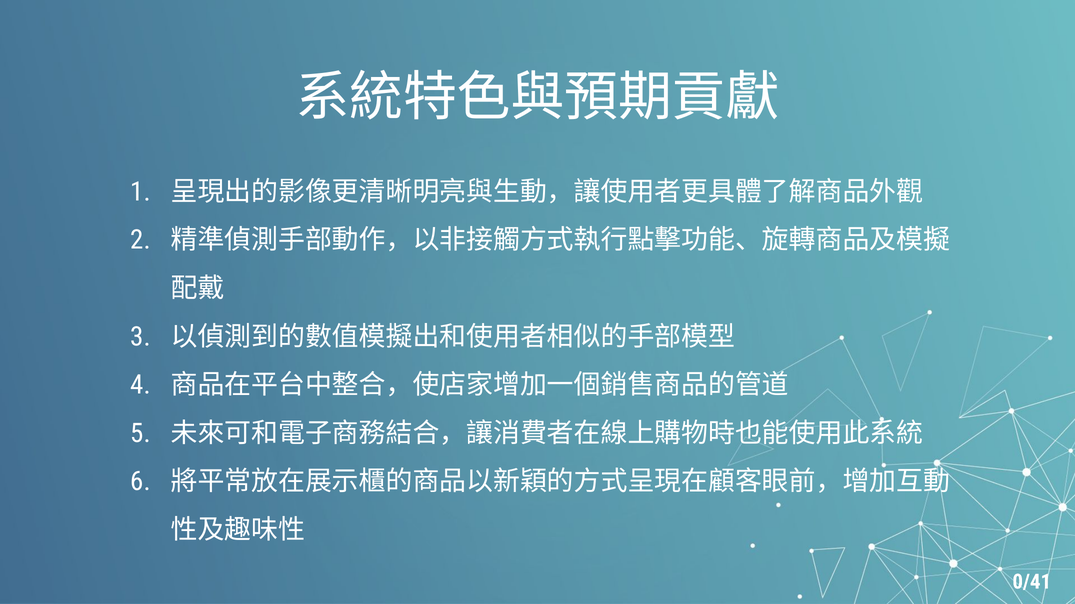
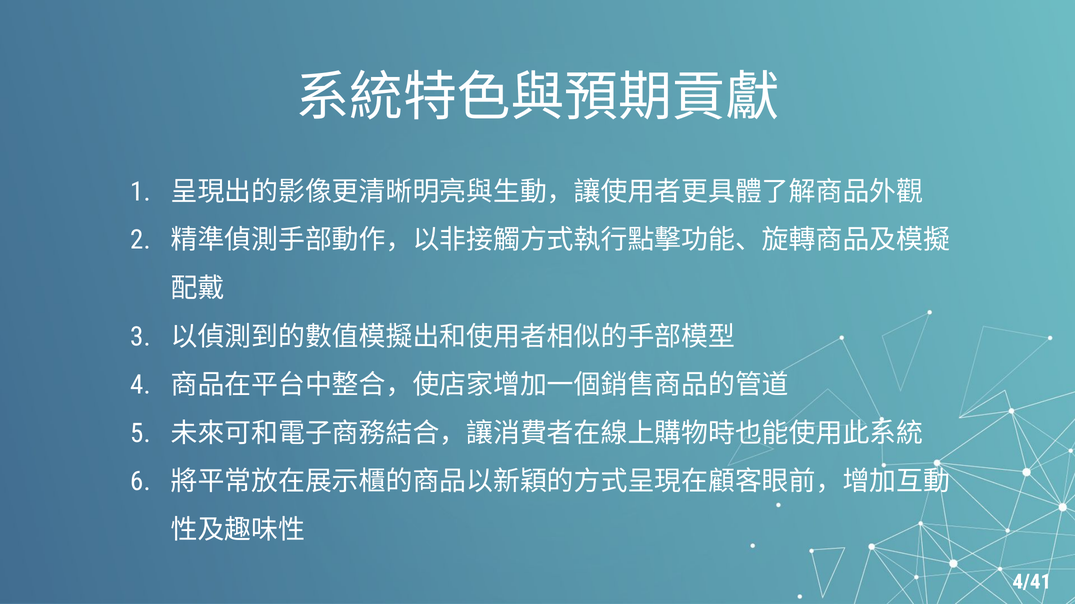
0/41: 0/41 -> 4/41
